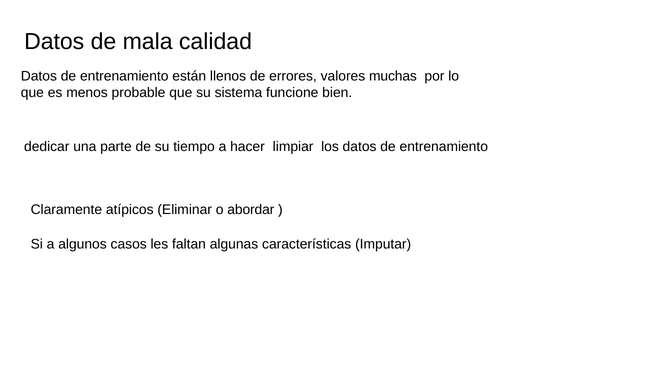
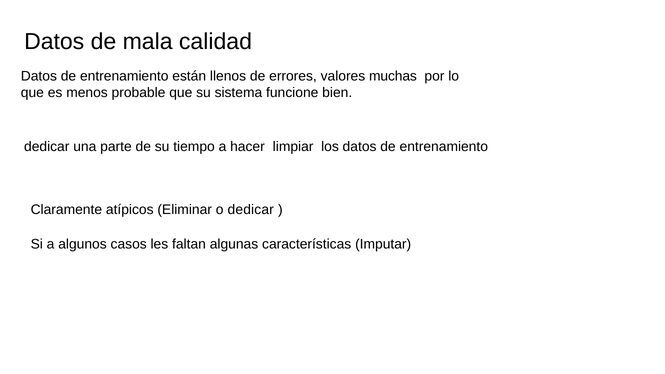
o abordar: abordar -> dedicar
